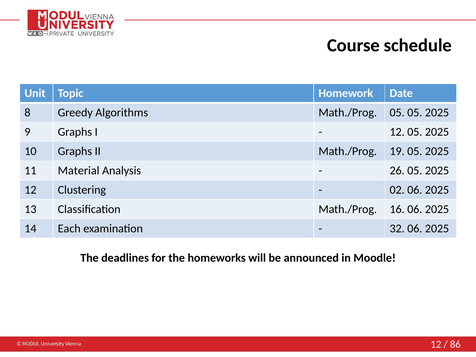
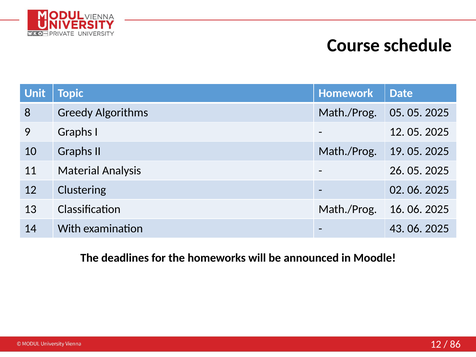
Each: Each -> With
32: 32 -> 43
